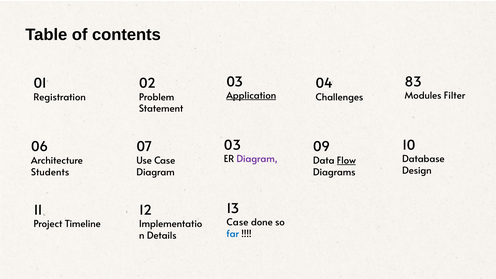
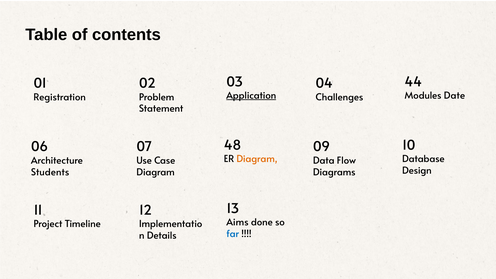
83: 83 -> 44
Filter: Filter -> Date
07 03: 03 -> 48
Diagram at (257, 159) colour: purple -> orange
Flow underline: present -> none
Case at (237, 222): Case -> Aims
